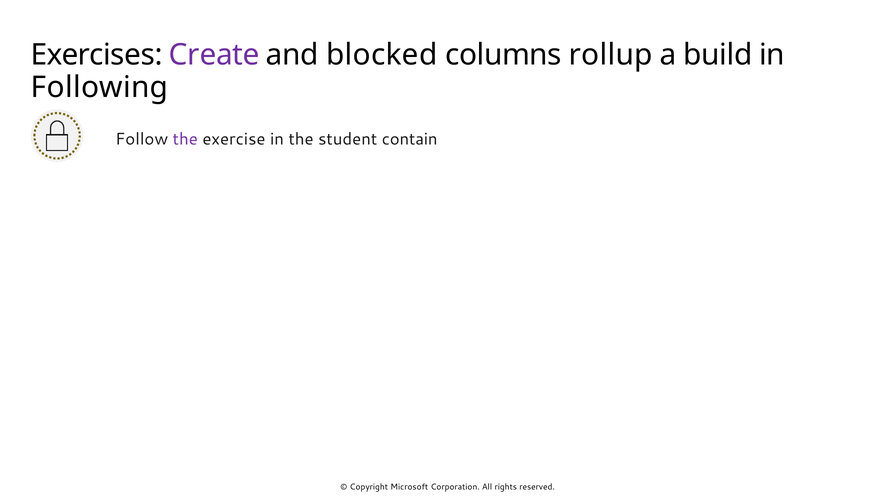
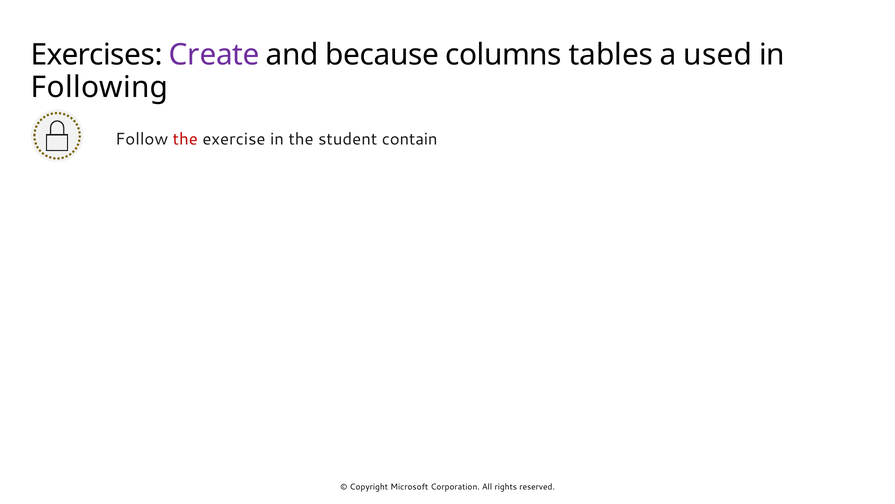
blocked: blocked -> because
rollup: rollup -> tables
build: build -> used
the at (185, 139) colour: purple -> red
